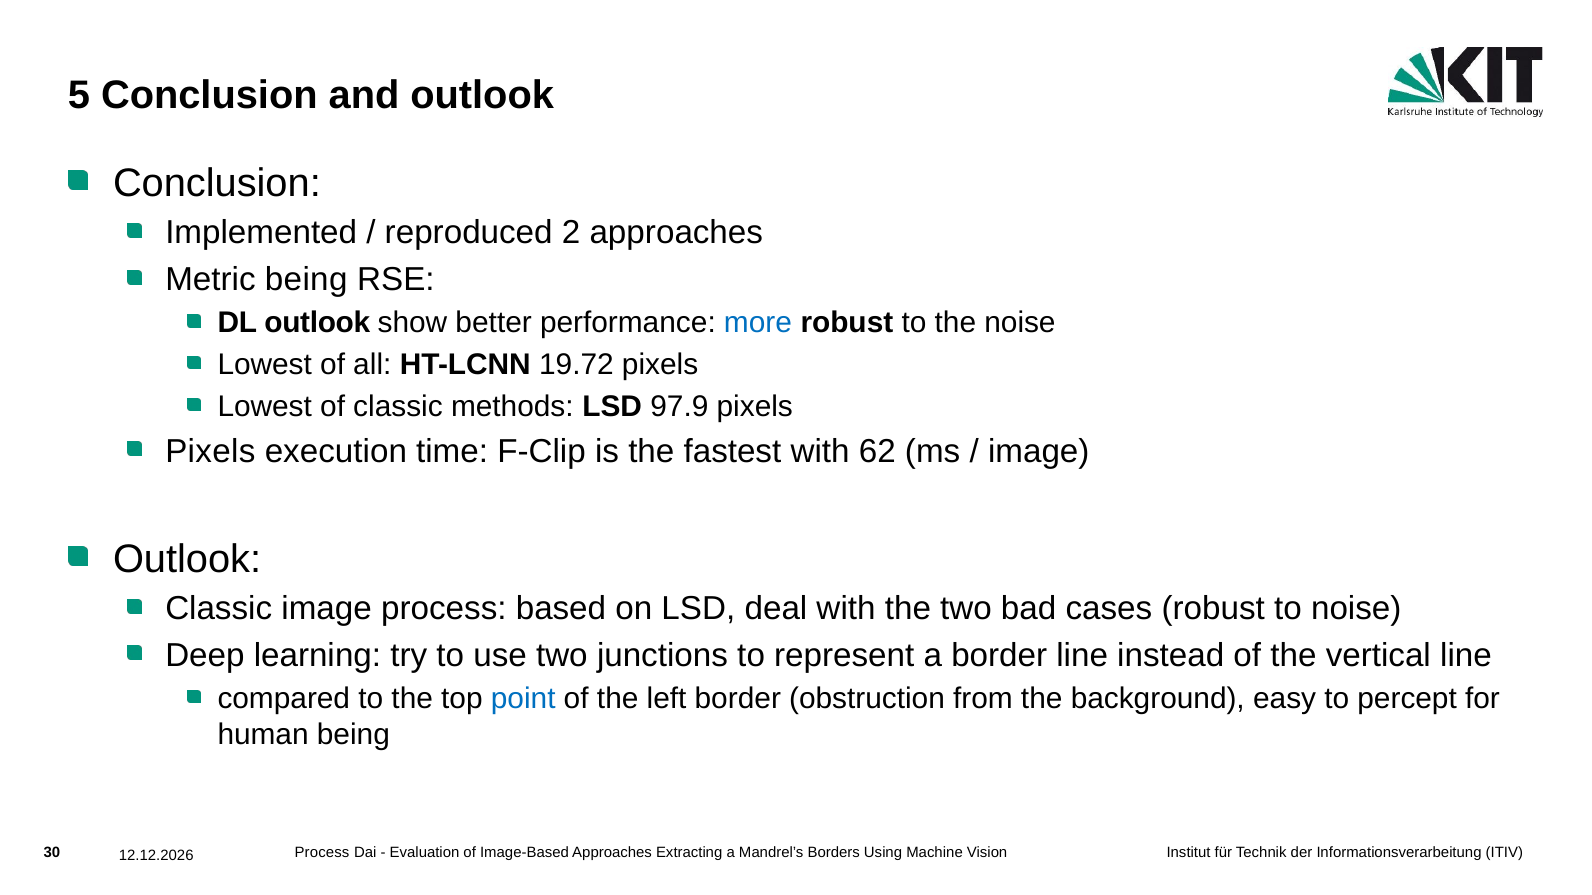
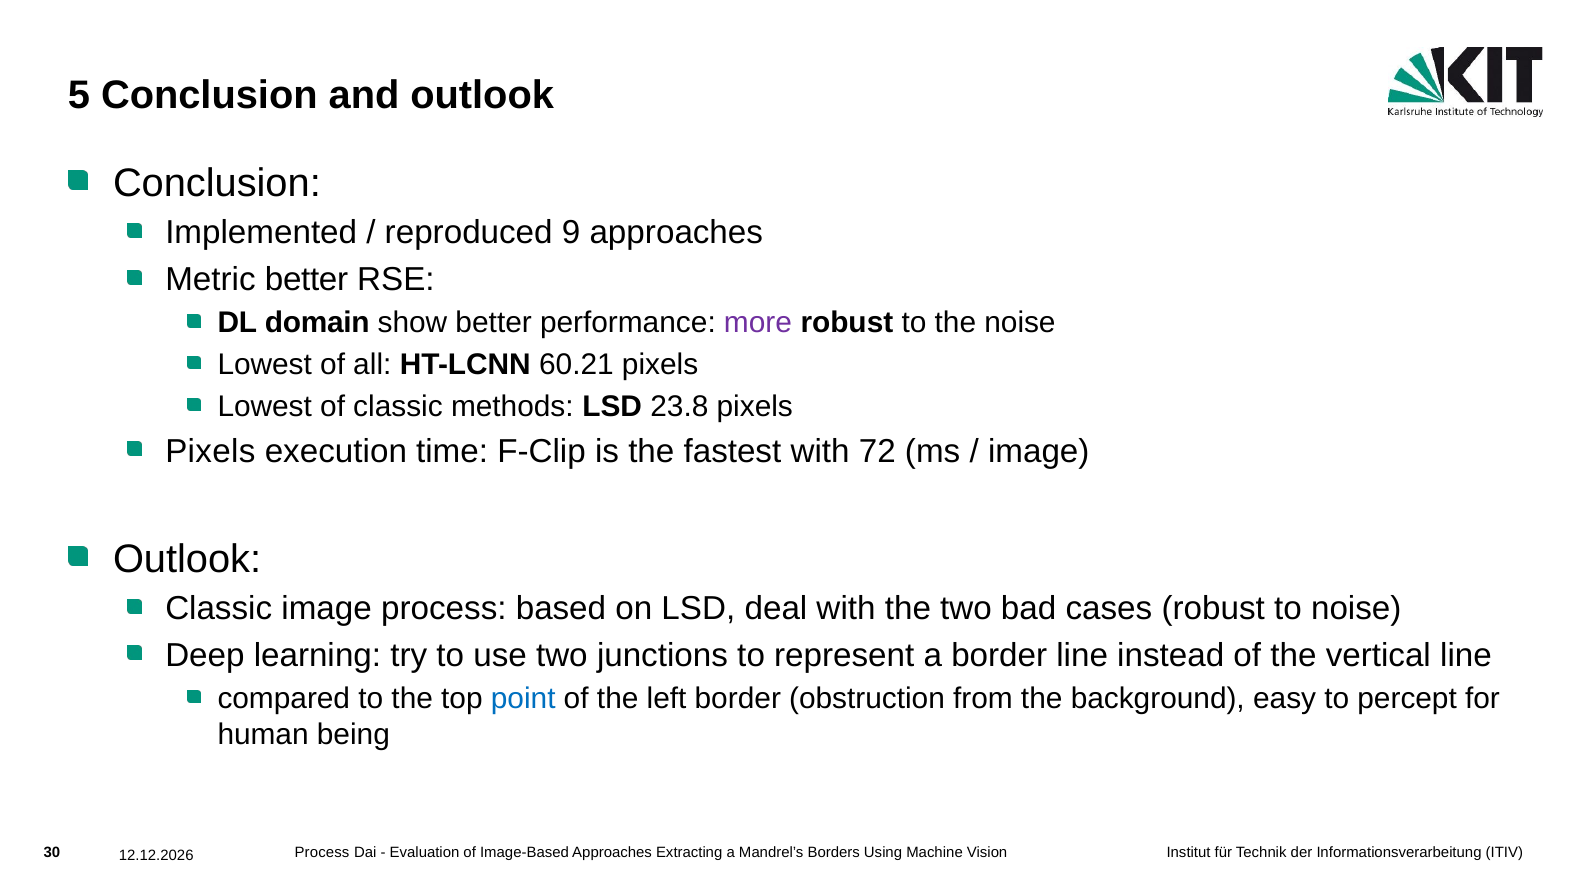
2: 2 -> 9
Metric being: being -> better
DL outlook: outlook -> domain
more colour: blue -> purple
19.72: 19.72 -> 60.21
97.9: 97.9 -> 23.8
62: 62 -> 72
